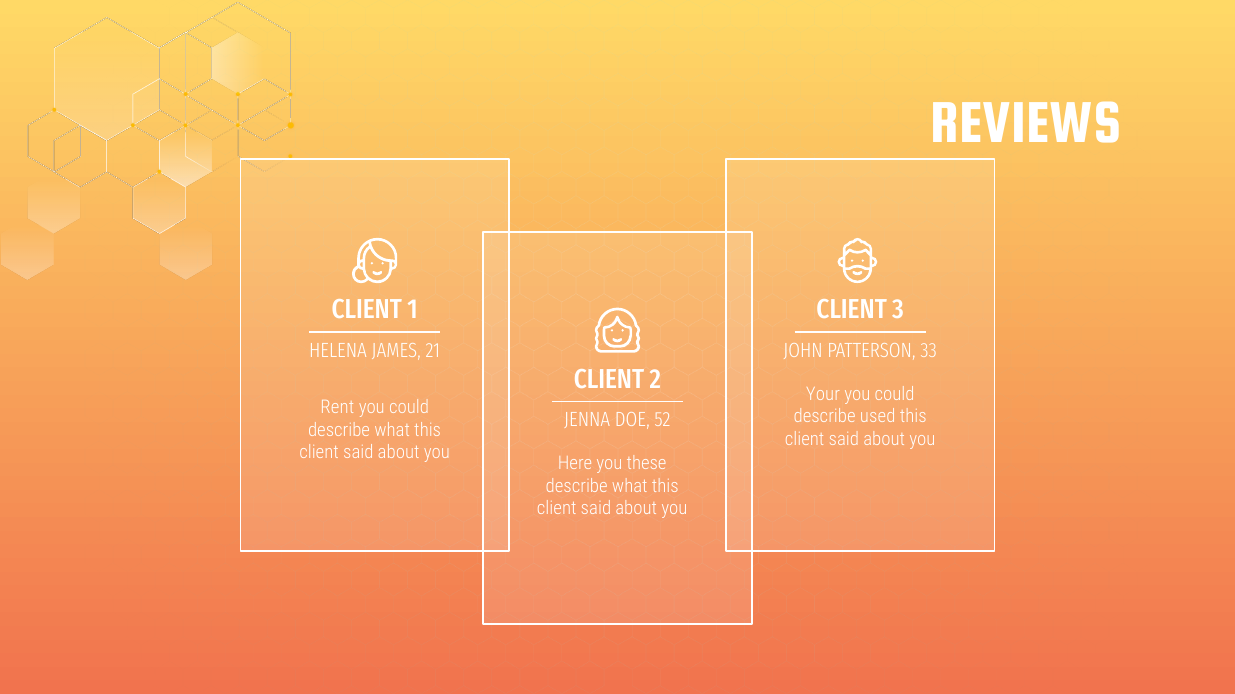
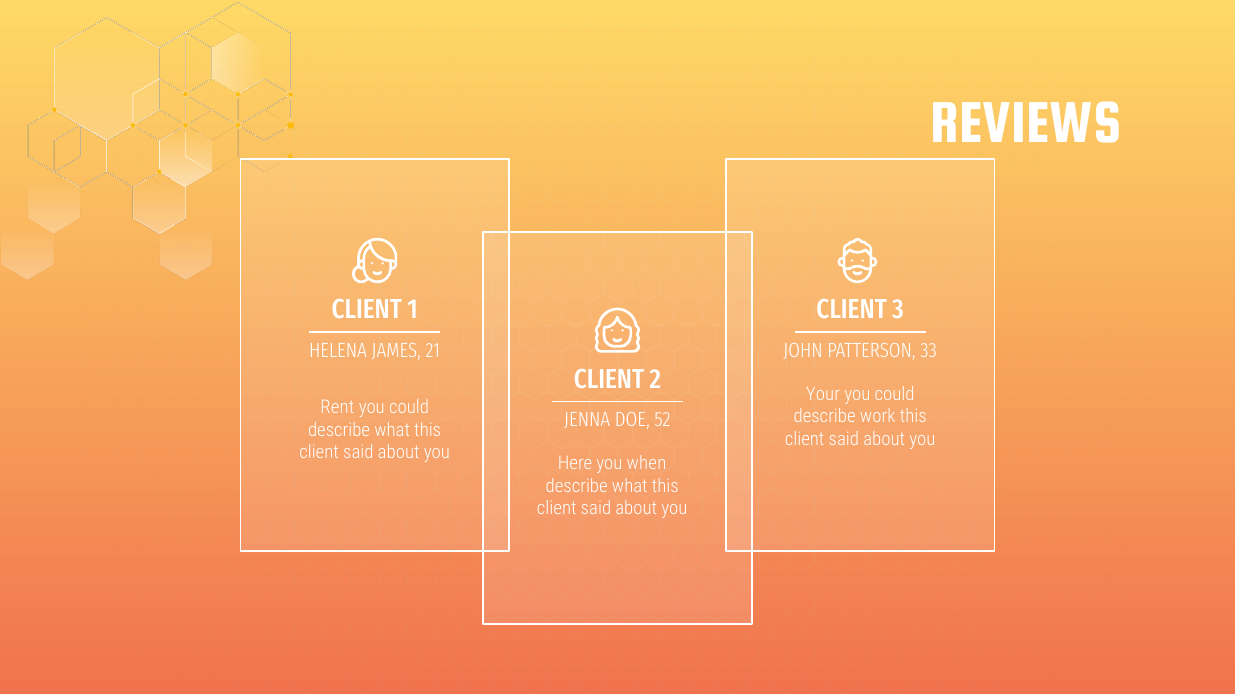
used: used -> work
these: these -> when
